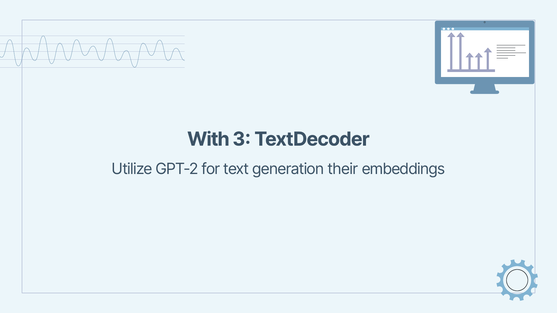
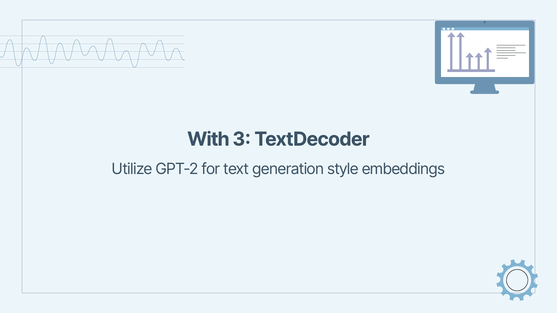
their: their -> style
